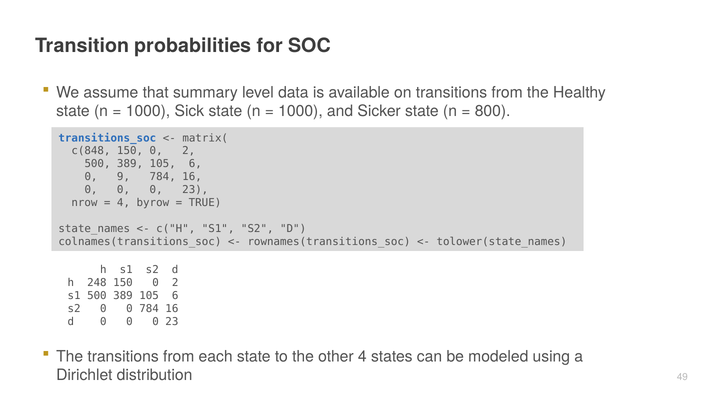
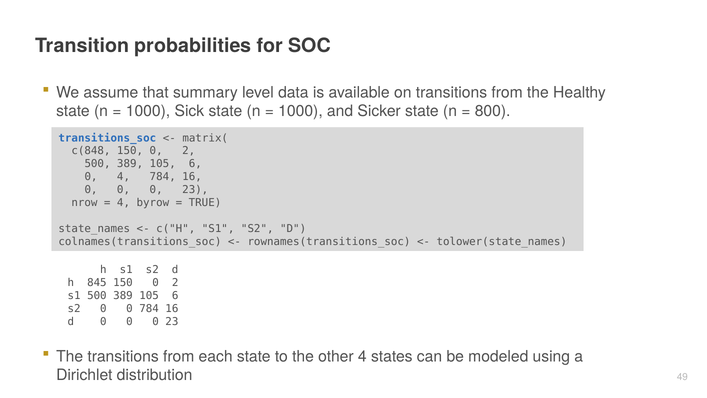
0 9: 9 -> 4
248: 248 -> 845
